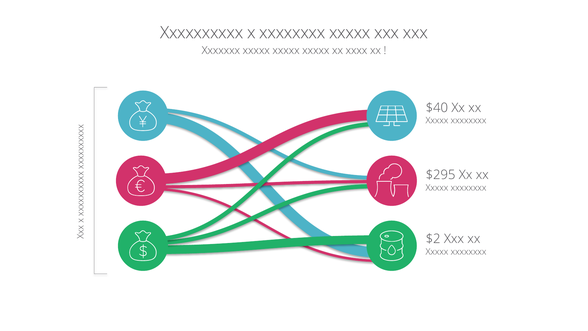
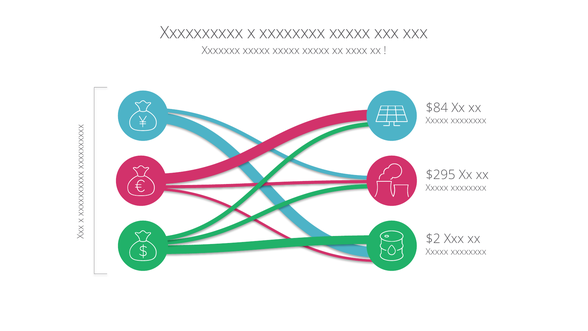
$40: $40 -> $84
